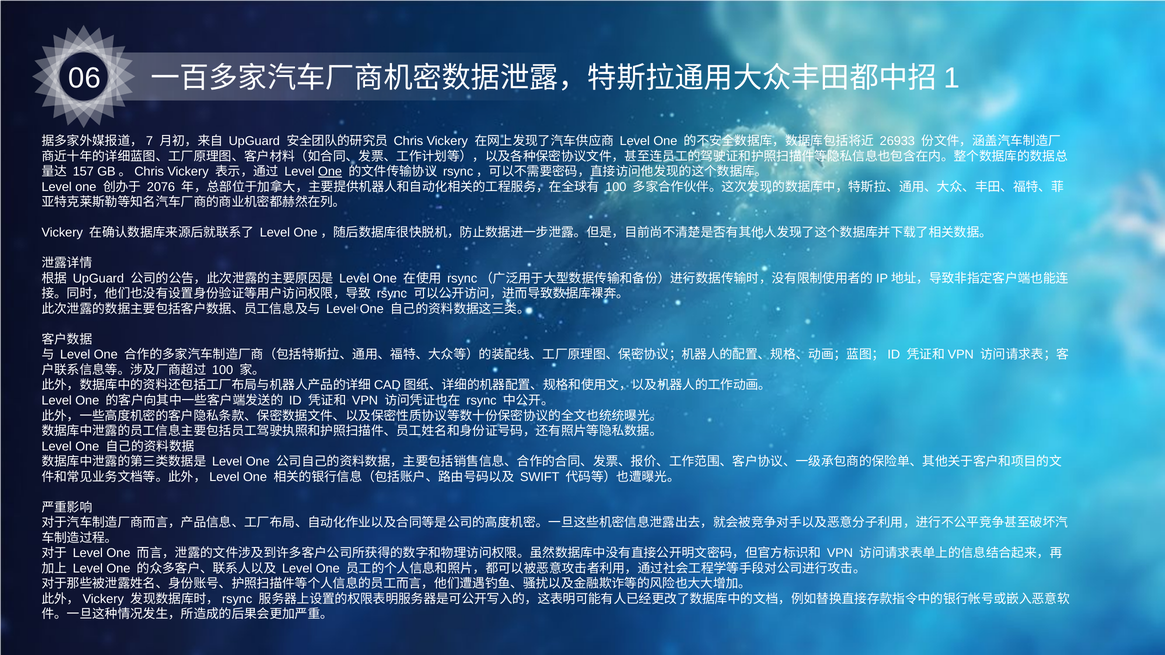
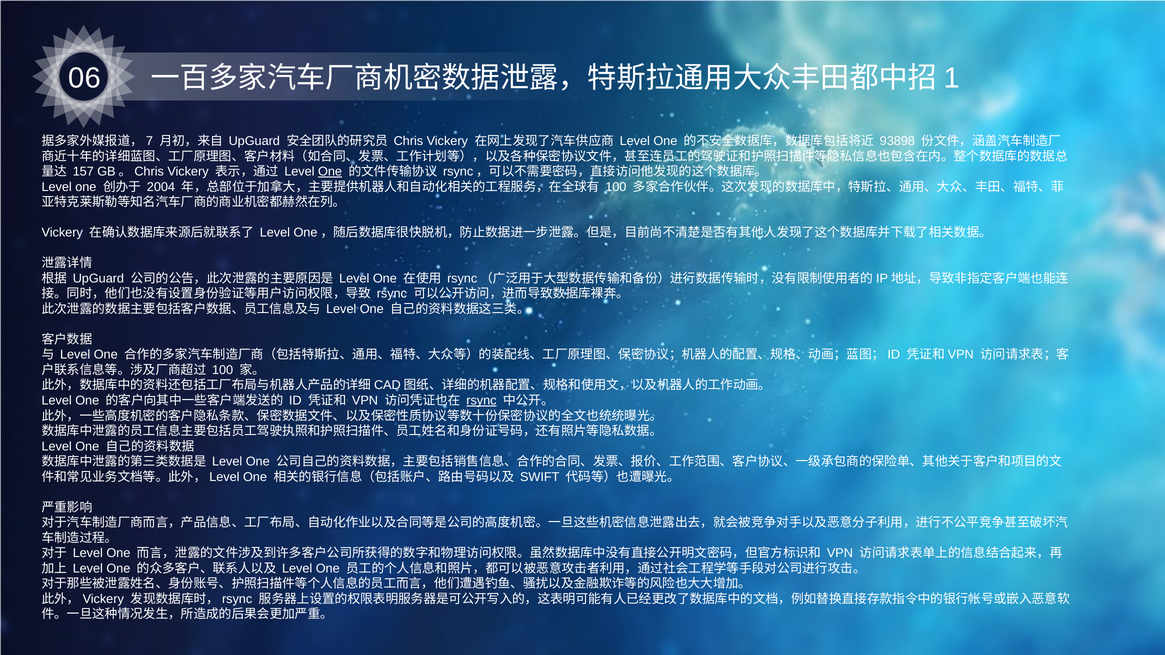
26933: 26933 -> 93898
2076: 2076 -> 2004
rsync at (481, 401) underline: none -> present
